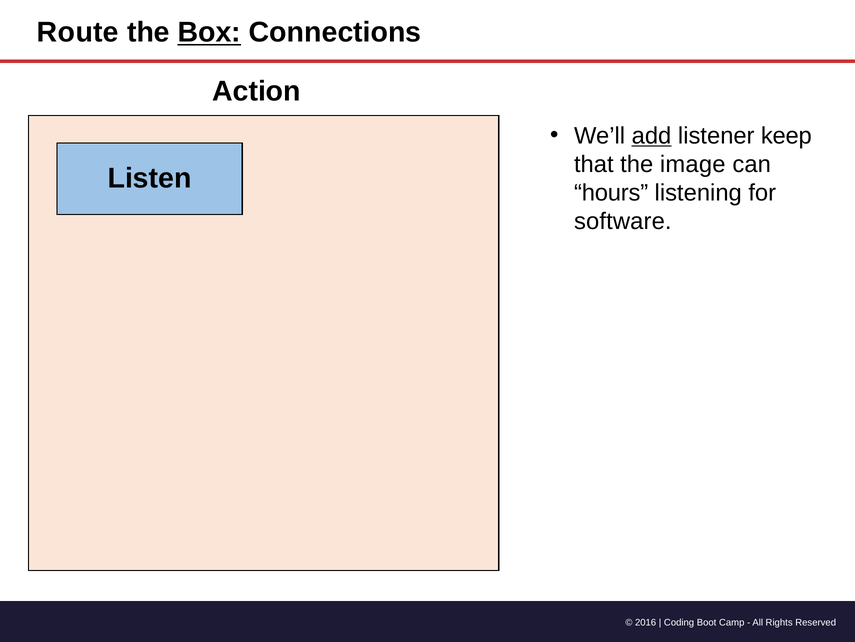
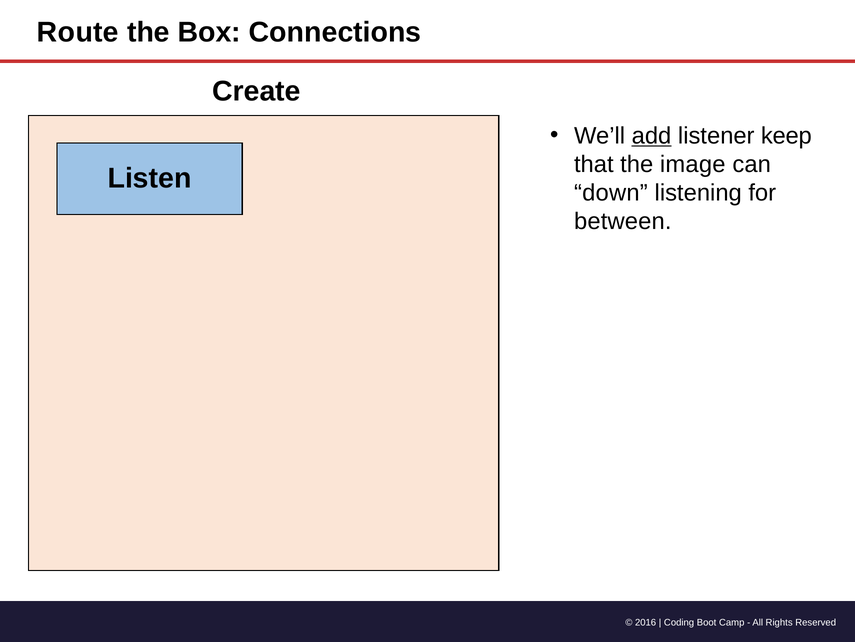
Box underline: present -> none
Action: Action -> Create
hours: hours -> down
software: software -> between
